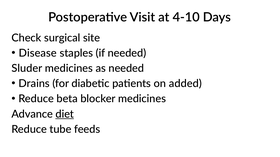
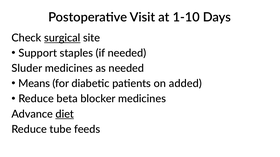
4-10: 4-10 -> 1-10
surgical underline: none -> present
Disease: Disease -> Support
Drains: Drains -> Means
